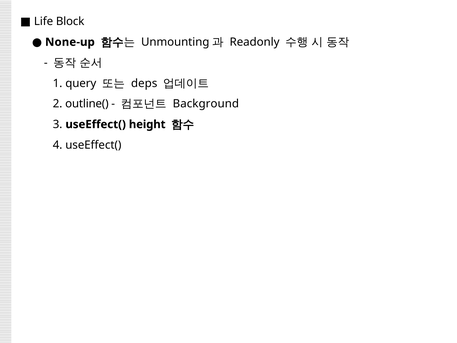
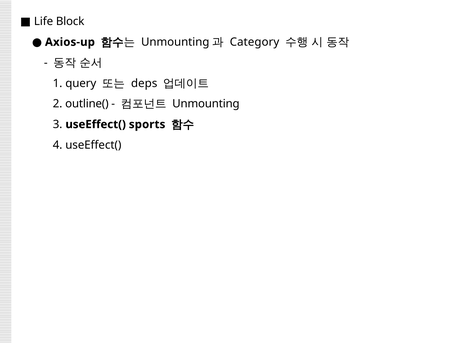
None-up: None-up -> Axios-up
Readonly: Readonly -> Category
Background: Background -> Unmounting
height: height -> sports
